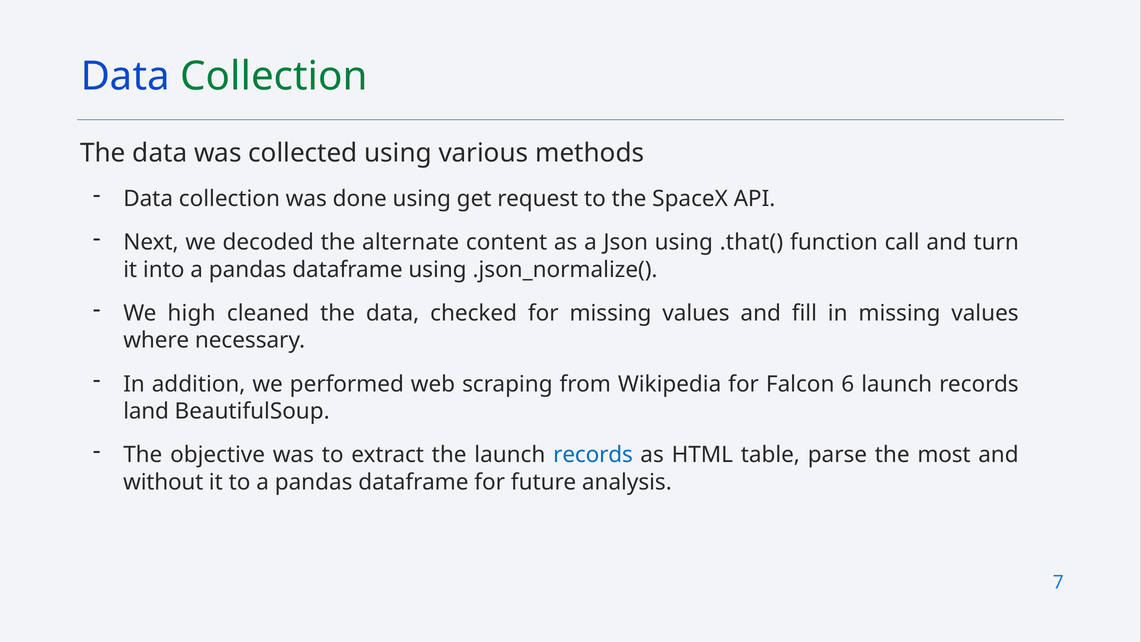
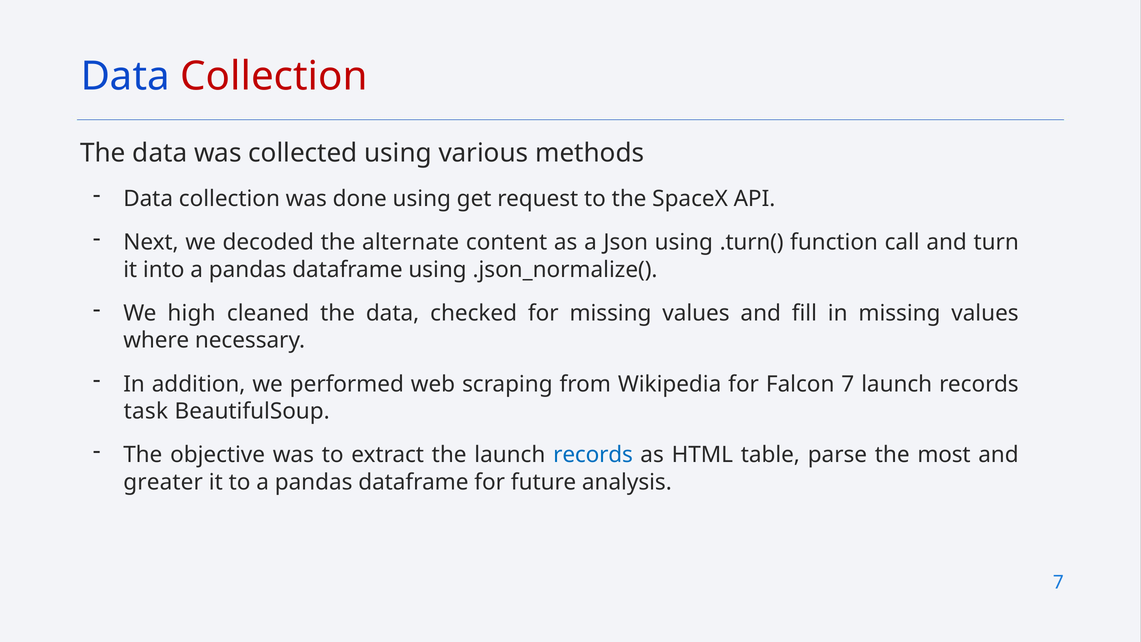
Collection at (274, 76) colour: green -> red
.that(: .that( -> .turn(
Falcon 6: 6 -> 7
land: land -> task
without: without -> greater
